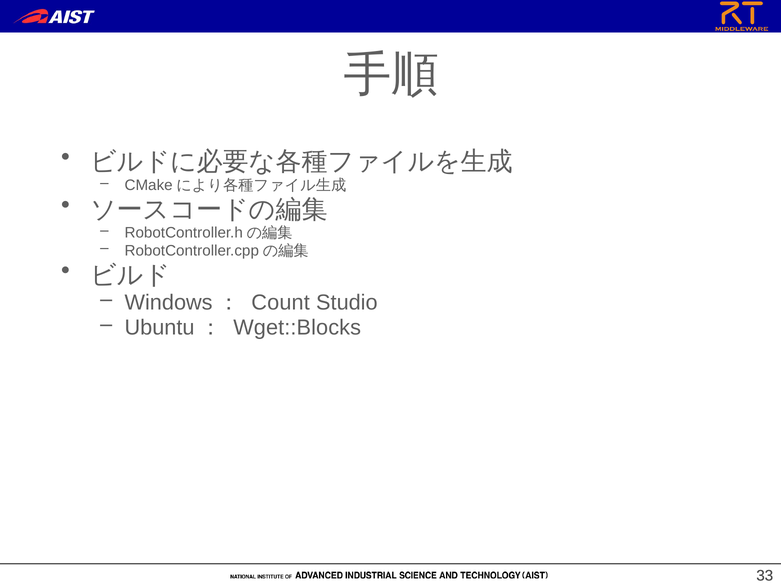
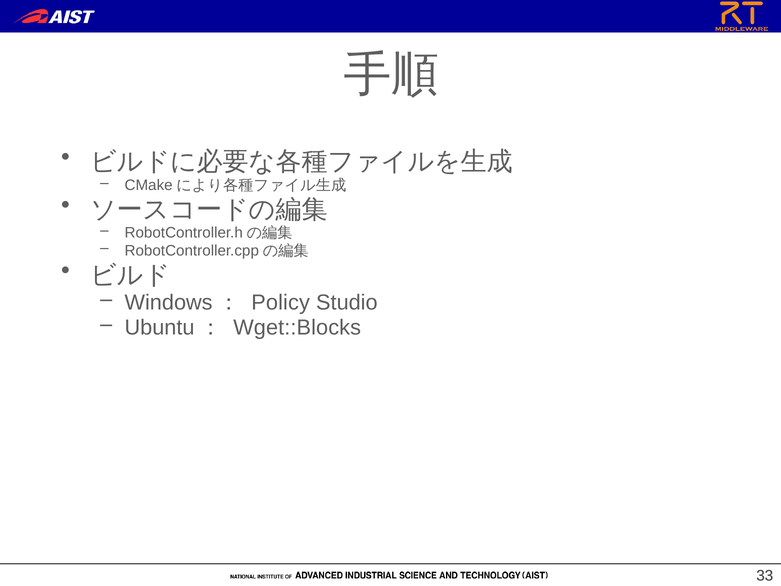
Count: Count -> Policy
